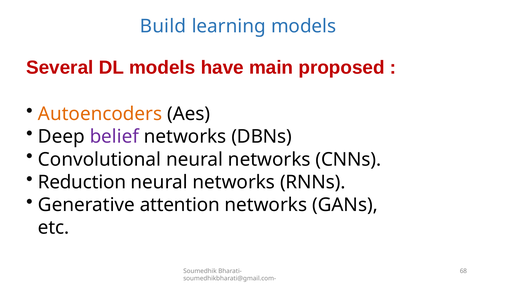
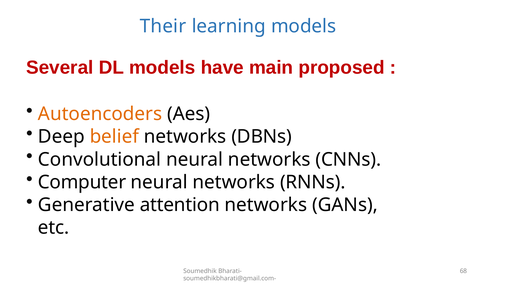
Build: Build -> Their
belief colour: purple -> orange
Reduction: Reduction -> Computer
